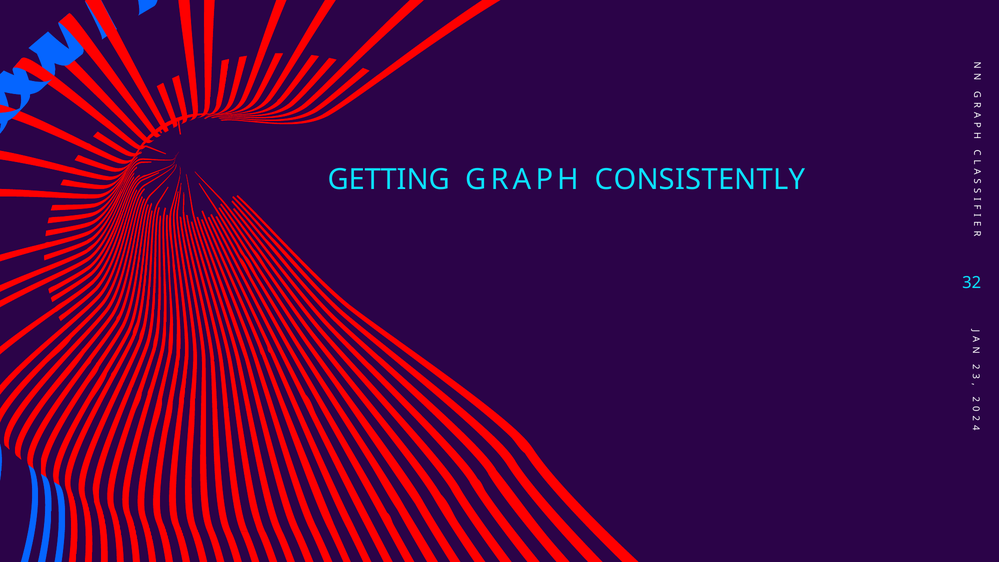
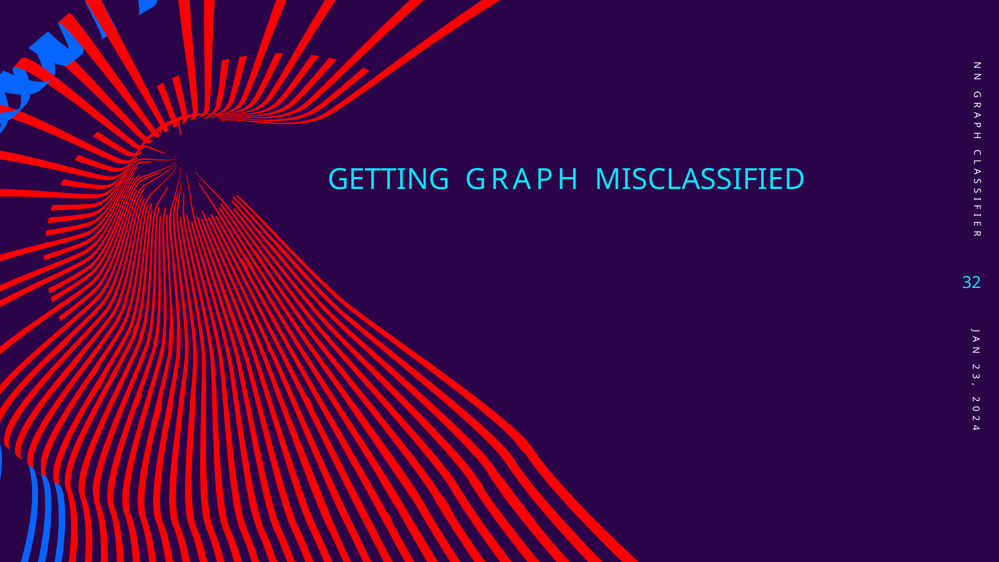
CONSISTENTLY: CONSISTENTLY -> MISCLASSIFIED
